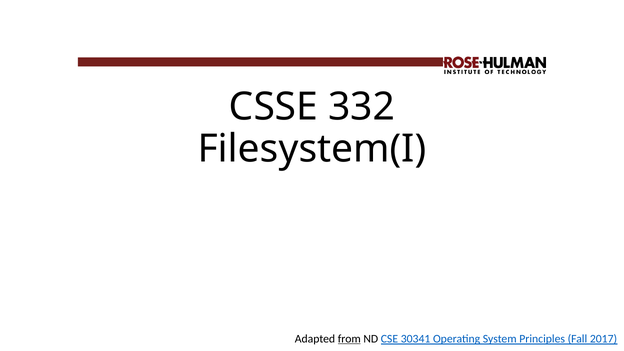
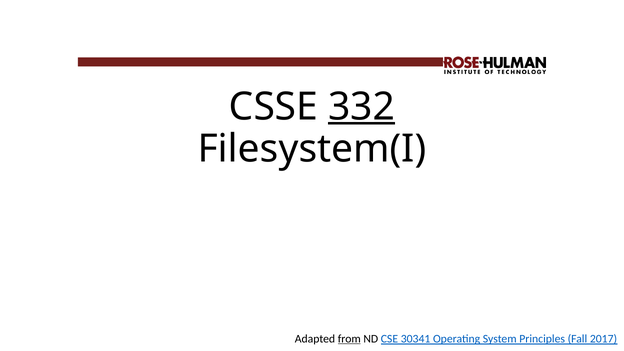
332 underline: none -> present
